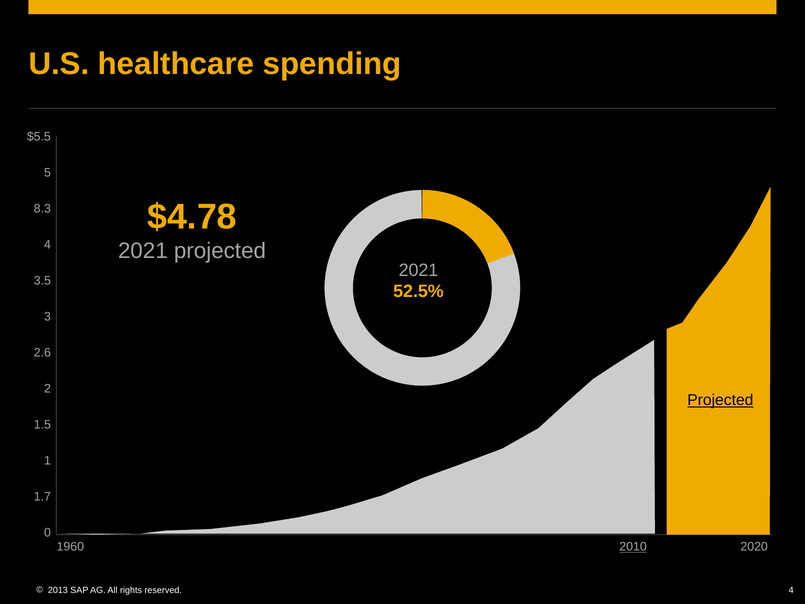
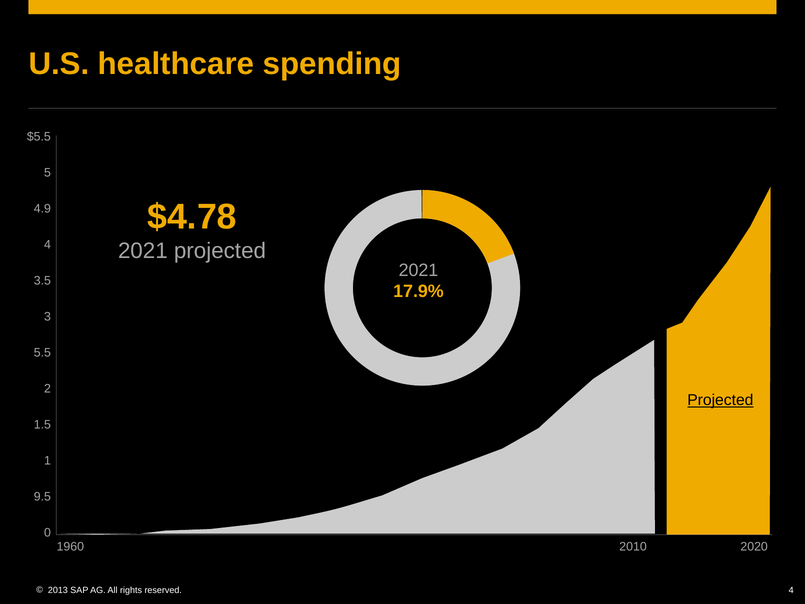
8.3: 8.3 -> 4.9
52.5%: 52.5% -> 17.9%
2.6: 2.6 -> 5.5
1.7: 1.7 -> 9.5
2010 underline: present -> none
